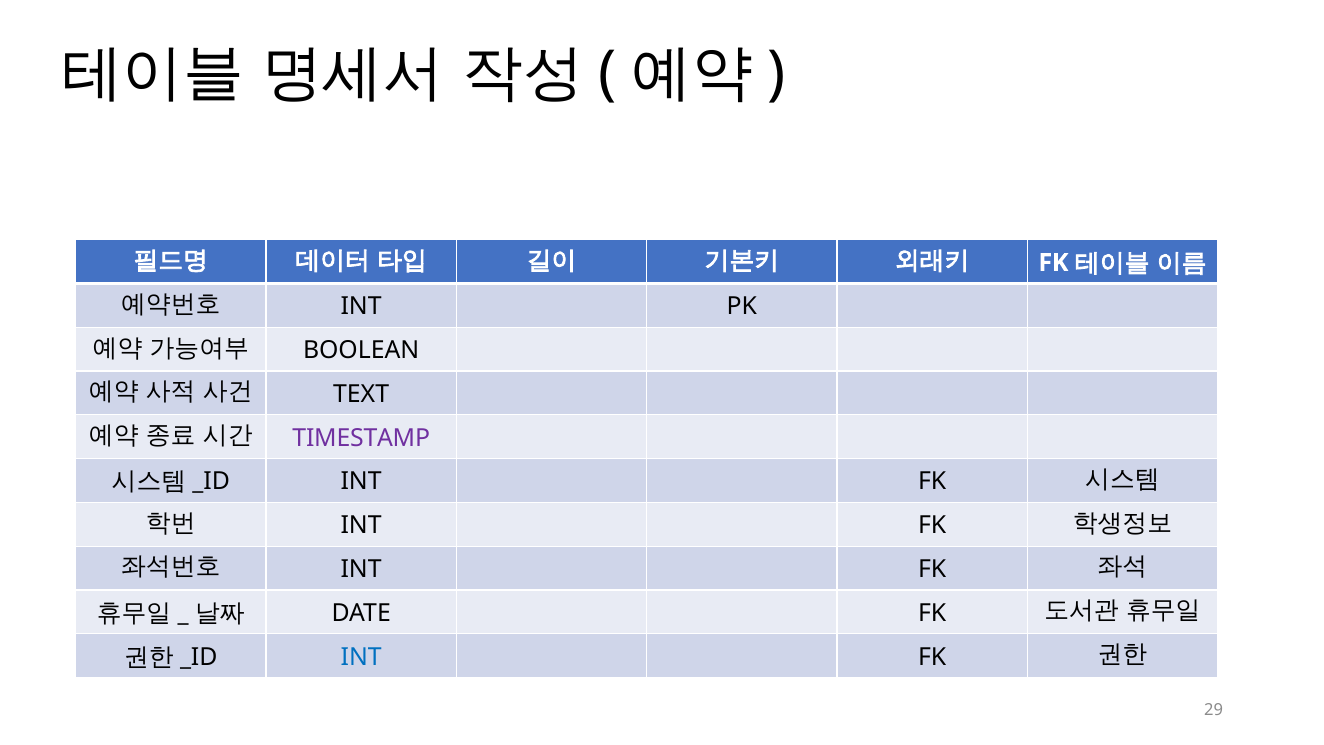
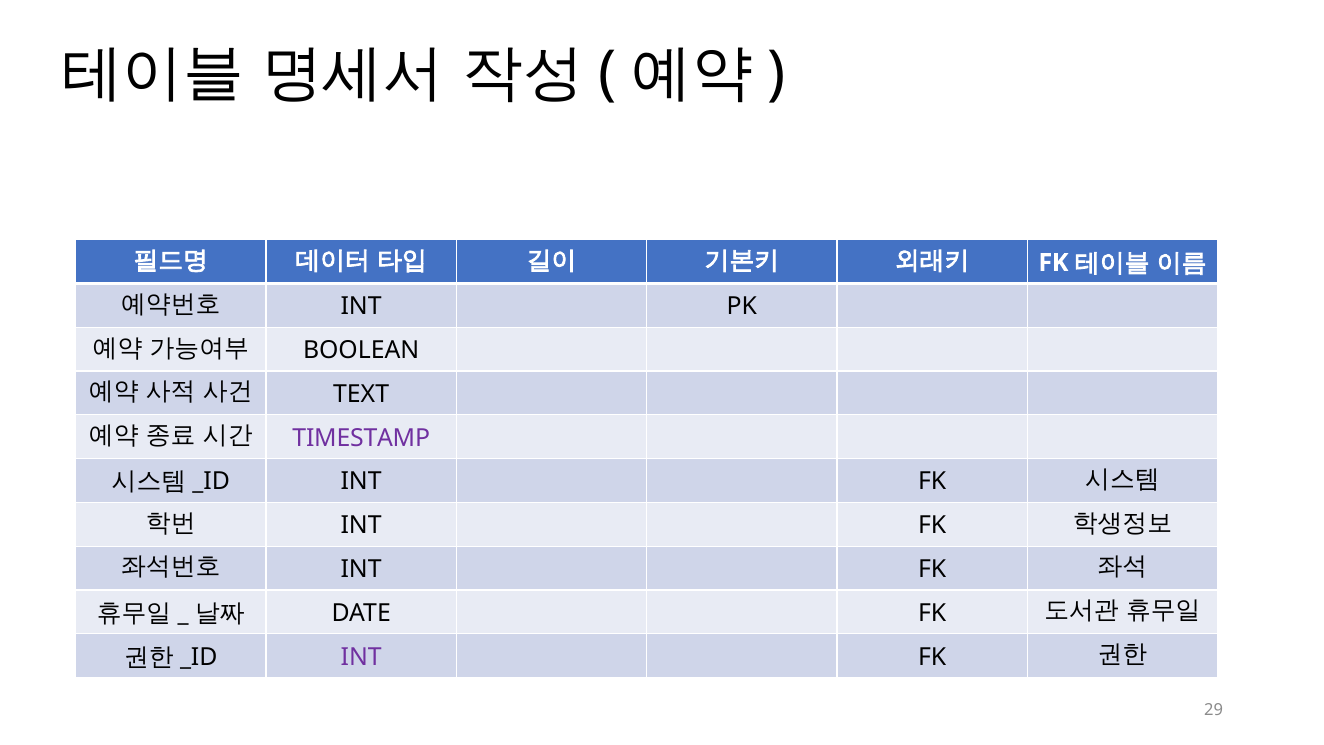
INT at (361, 657) colour: blue -> purple
